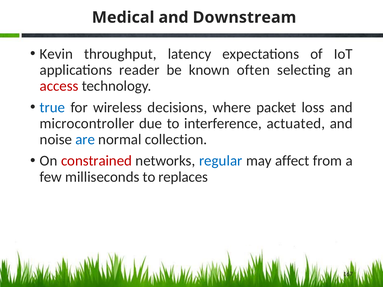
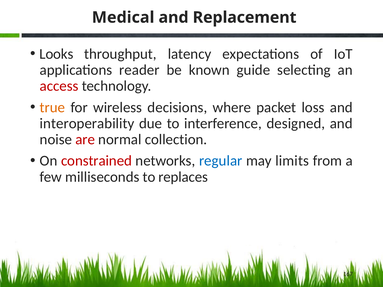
Downstream: Downstream -> Replacement
Kevin: Kevin -> Looks
often: often -> guide
true colour: blue -> orange
microcontroller: microcontroller -> interoperability
actuated: actuated -> designed
are colour: blue -> red
affect: affect -> limits
